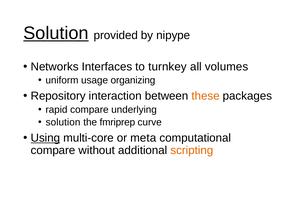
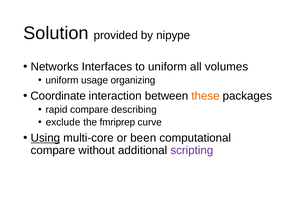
Solution at (56, 33) underline: present -> none
to turnkey: turnkey -> uniform
Repository: Repository -> Coordinate
underlying: underlying -> describing
solution at (63, 122): solution -> exclude
meta: meta -> been
scripting colour: orange -> purple
